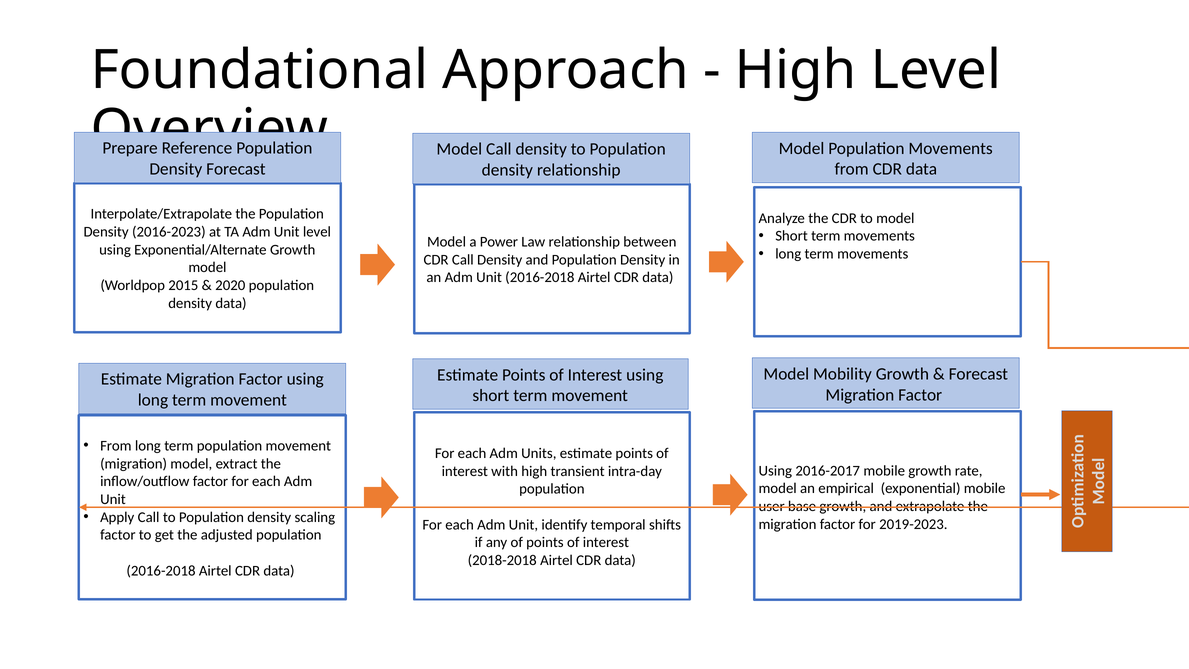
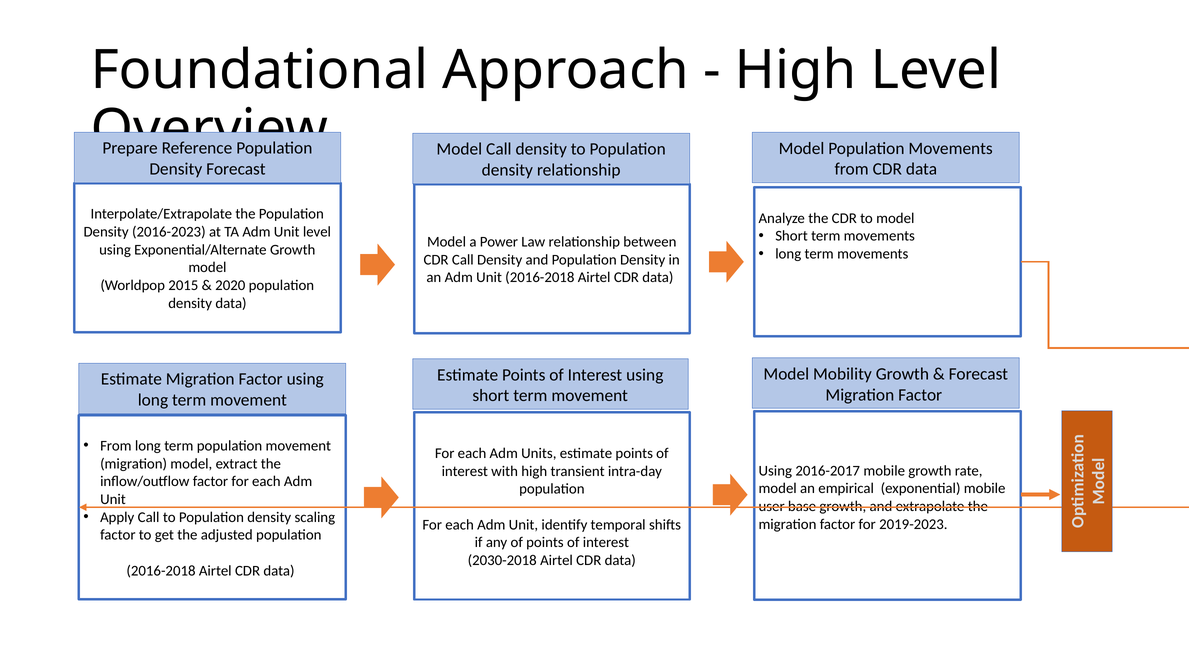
2018-2018: 2018-2018 -> 2030-2018
